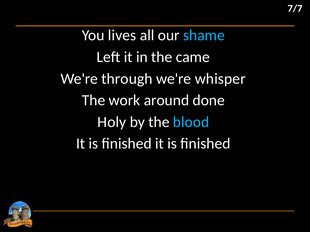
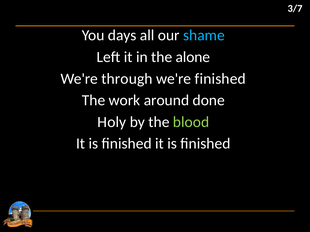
7/7: 7/7 -> 3/7
lives: lives -> days
came: came -> alone
we're whisper: whisper -> finished
blood colour: light blue -> light green
